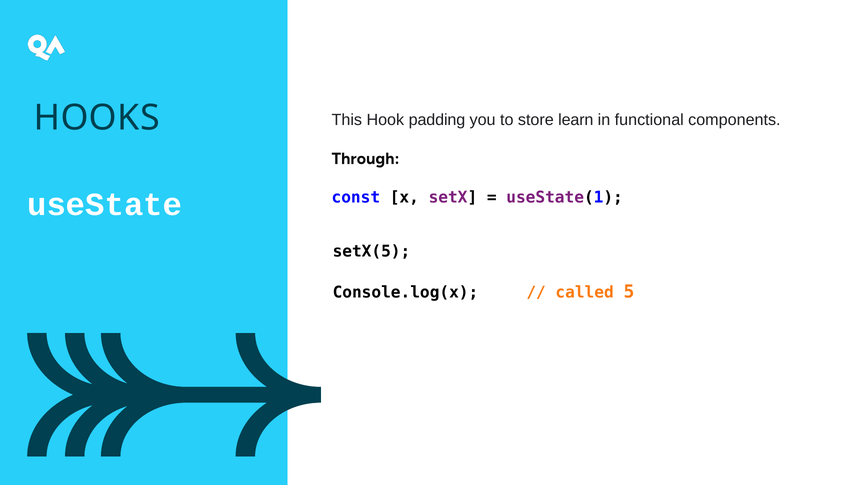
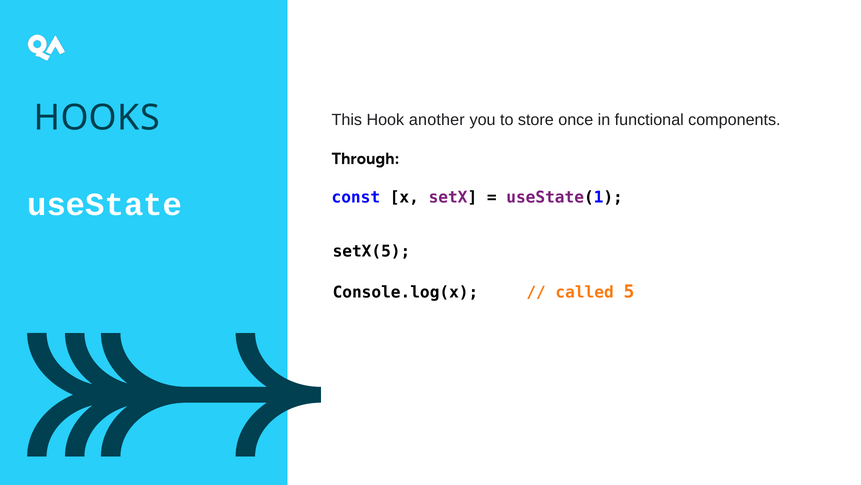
padding: padding -> another
learn: learn -> once
